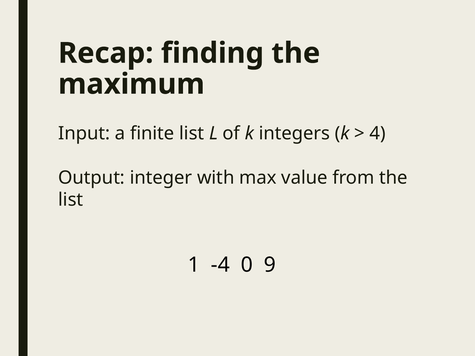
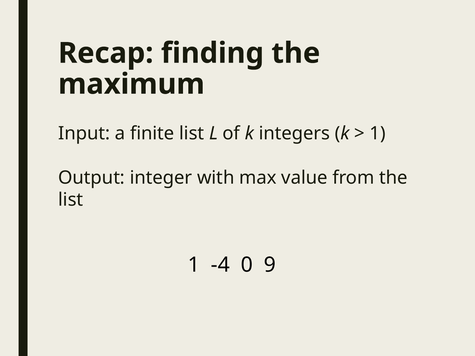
4 at (378, 134): 4 -> 1
